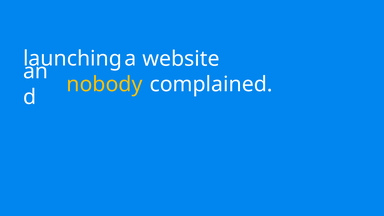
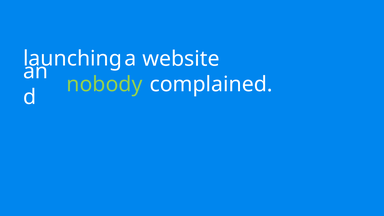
nobody colour: yellow -> light green
